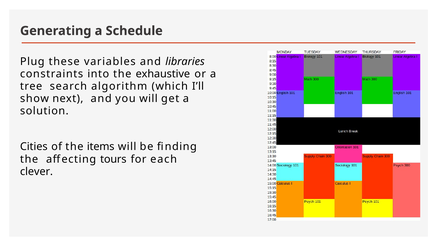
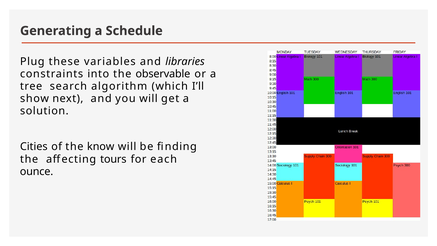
exhaustive: exhaustive -> observable
items: items -> know
clever: clever -> ounce
